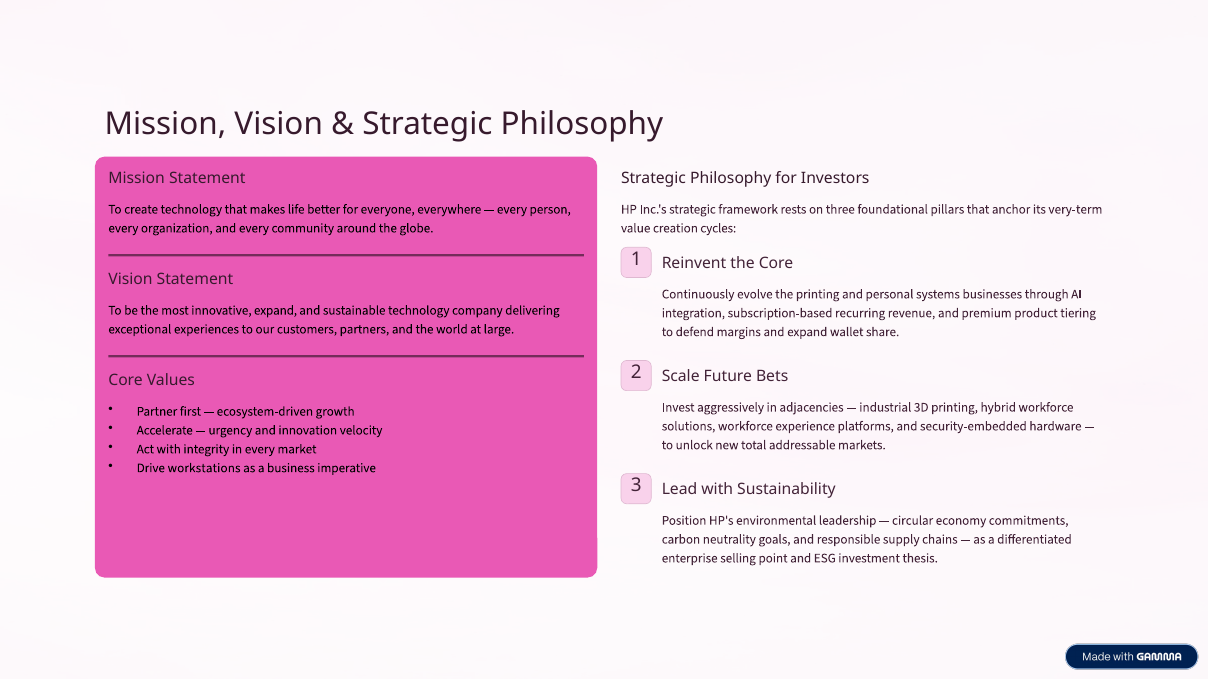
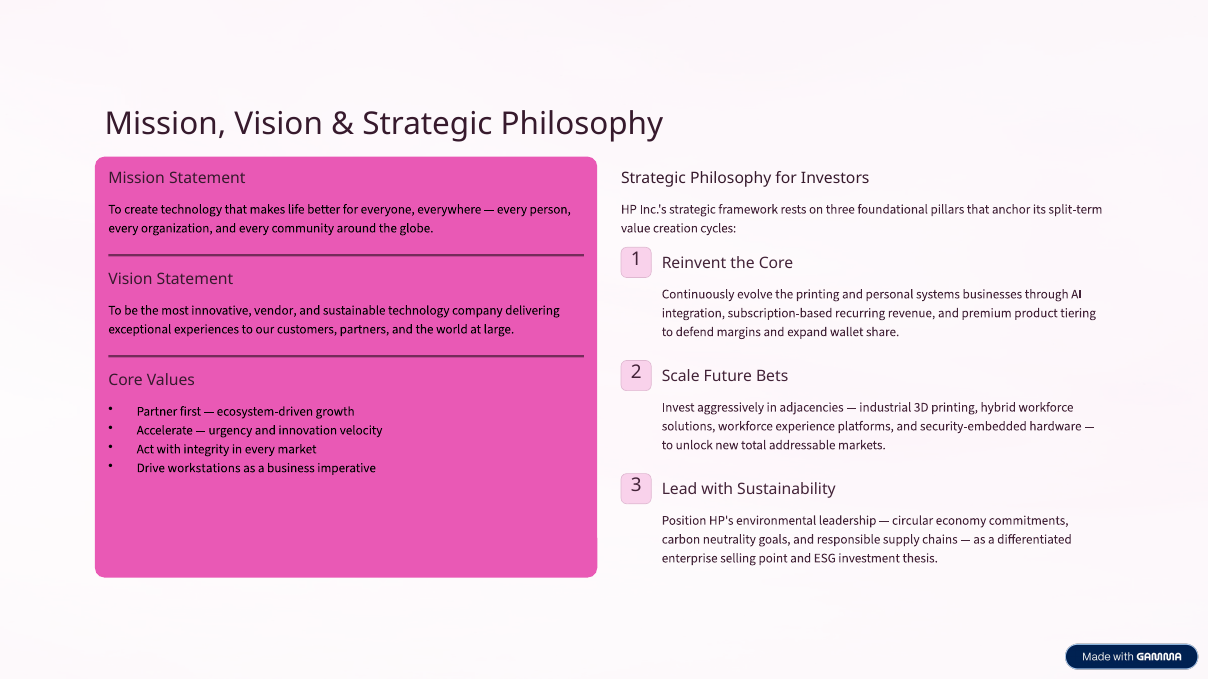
very-term: very-term -> split-term
innovative expand: expand -> vendor
